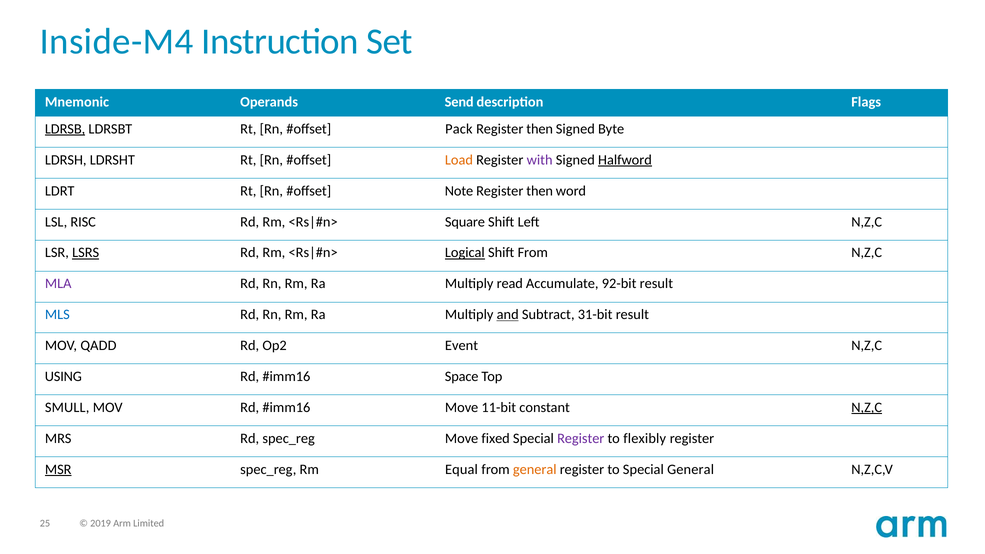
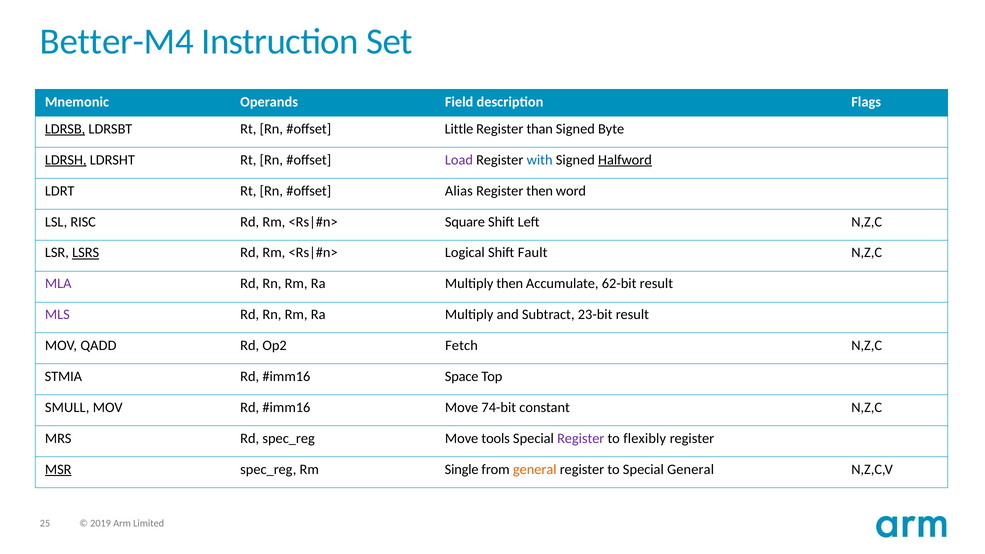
Inside-M4: Inside-M4 -> Better-M4
Send: Send -> Field
Pack: Pack -> Little
then at (540, 129): then -> than
LDRSH underline: none -> present
Load colour: orange -> purple
with colour: purple -> blue
Note: Note -> Alias
Logical underline: present -> none
Shift From: From -> Fault
Multiply read: read -> then
92-bit: 92-bit -> 62-bit
MLS colour: blue -> purple
and underline: present -> none
31-bit: 31-bit -> 23-bit
Event: Event -> Fetch
USING: USING -> STMIA
11-bit: 11-bit -> 74-bit
N,Z,C at (867, 407) underline: present -> none
fixed: fixed -> tools
Equal: Equal -> Single
